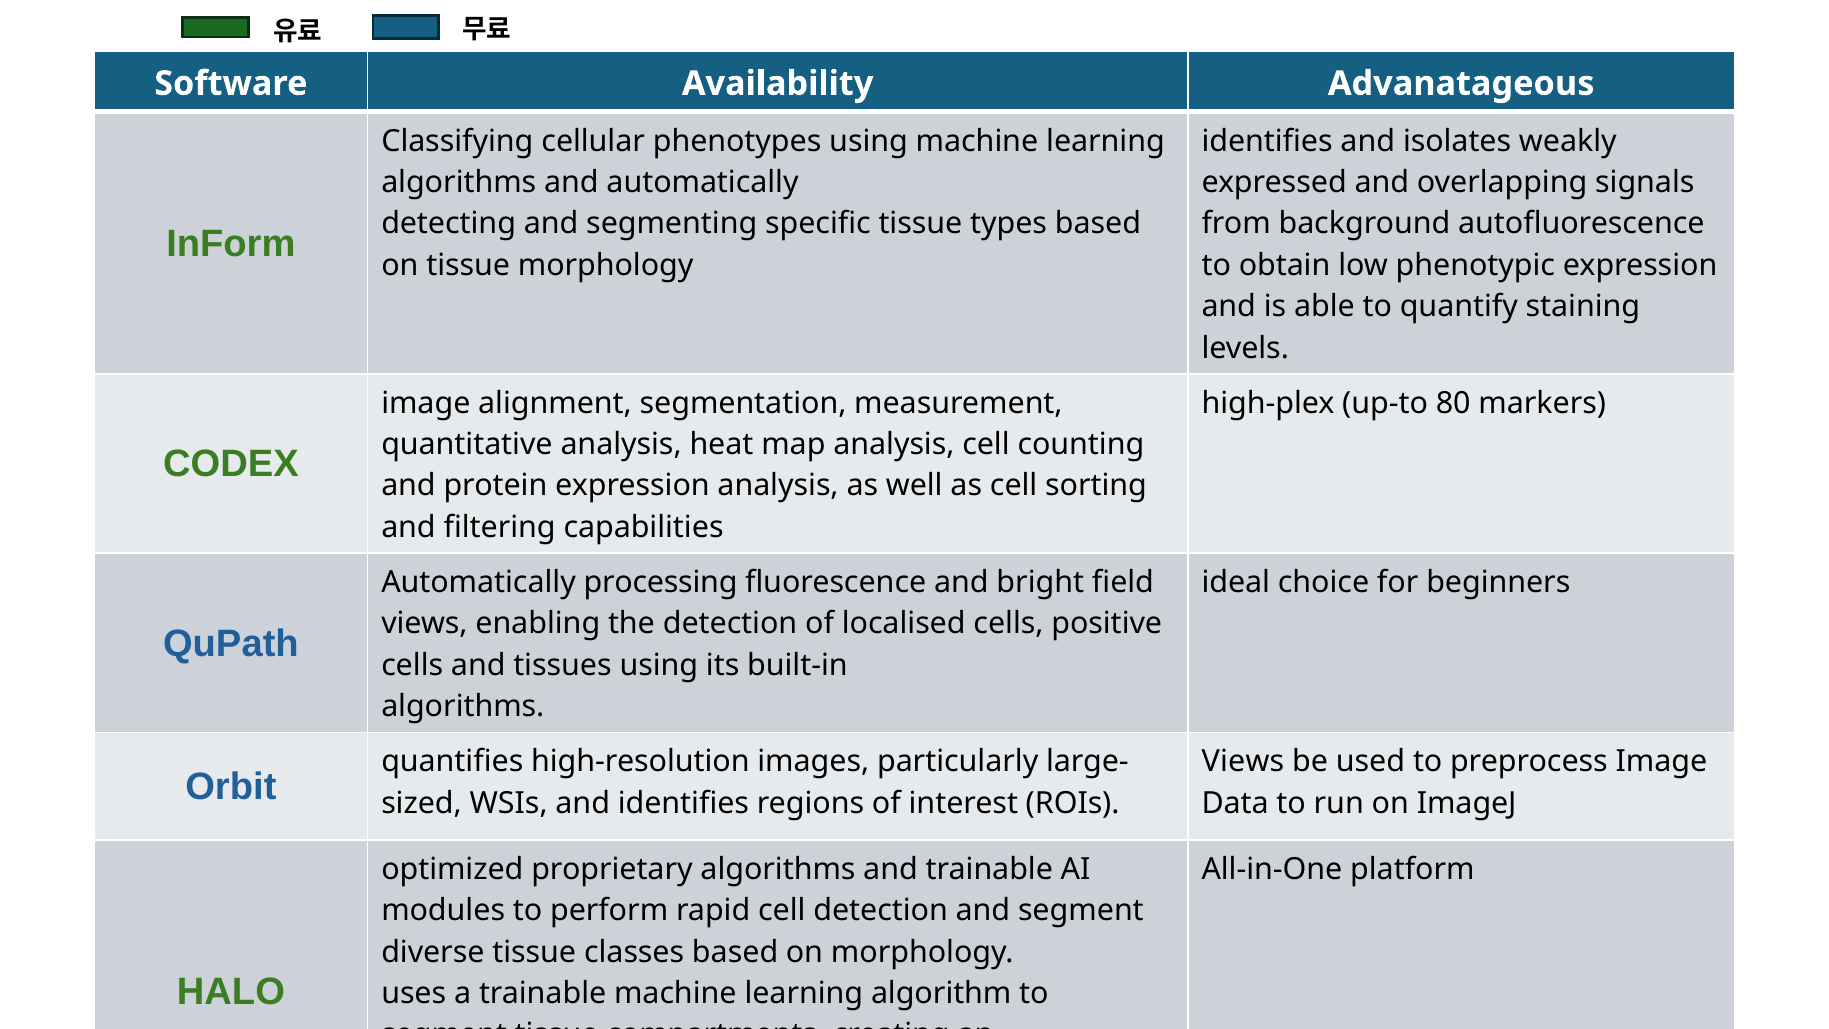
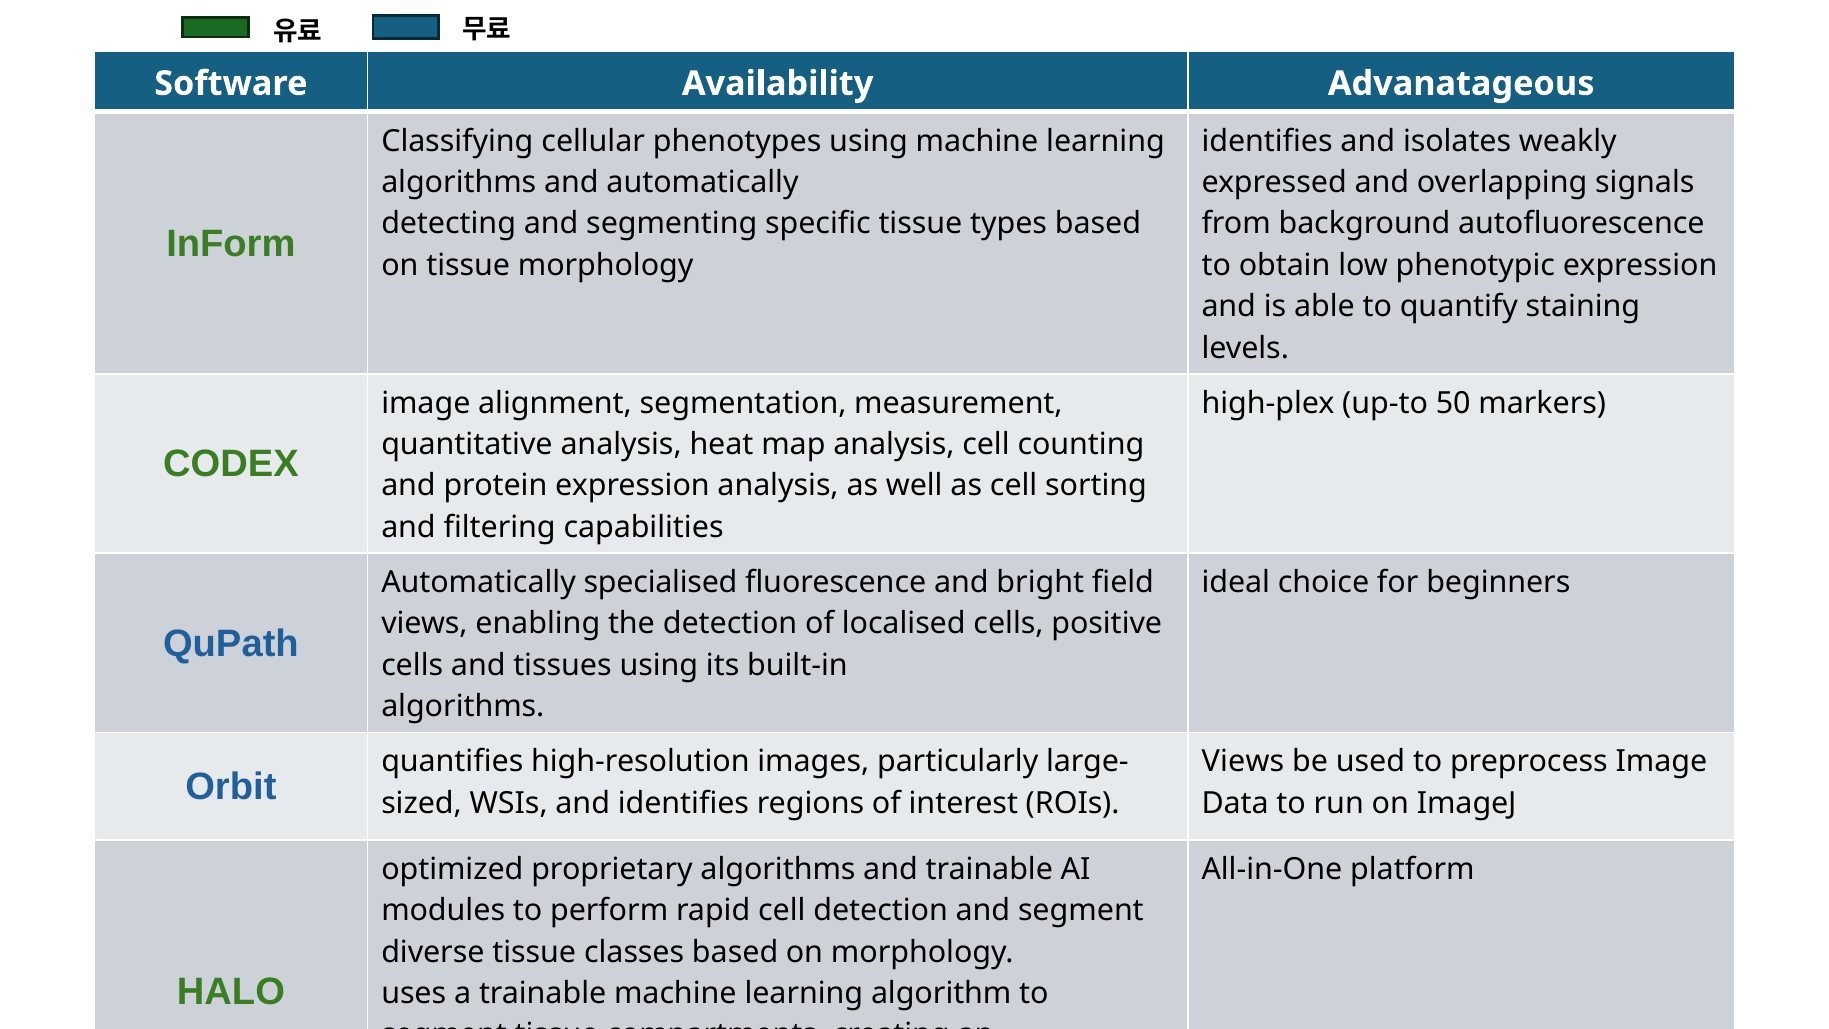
80: 80 -> 50
Automatically processing: processing -> specialised
